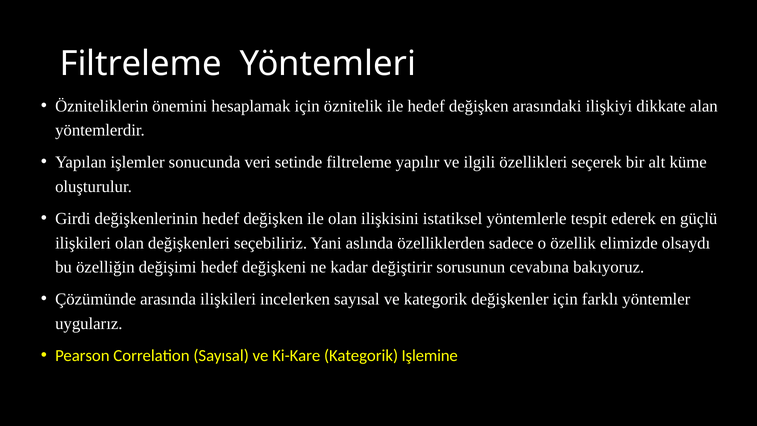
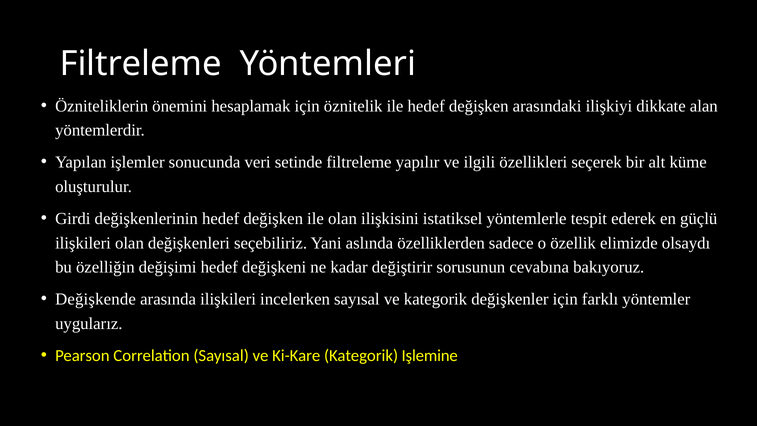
Çözümünde: Çözümünde -> Değişkende
